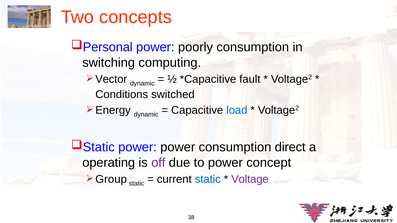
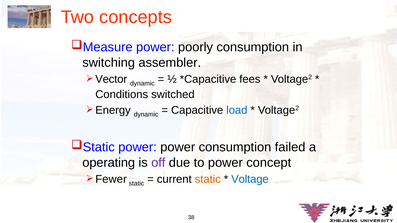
Personal: Personal -> Measure
computing: computing -> assembler
fault: fault -> fees
direct: direct -> failed
Group: Group -> Fewer
static at (208, 179) colour: blue -> orange
Voltage colour: purple -> blue
